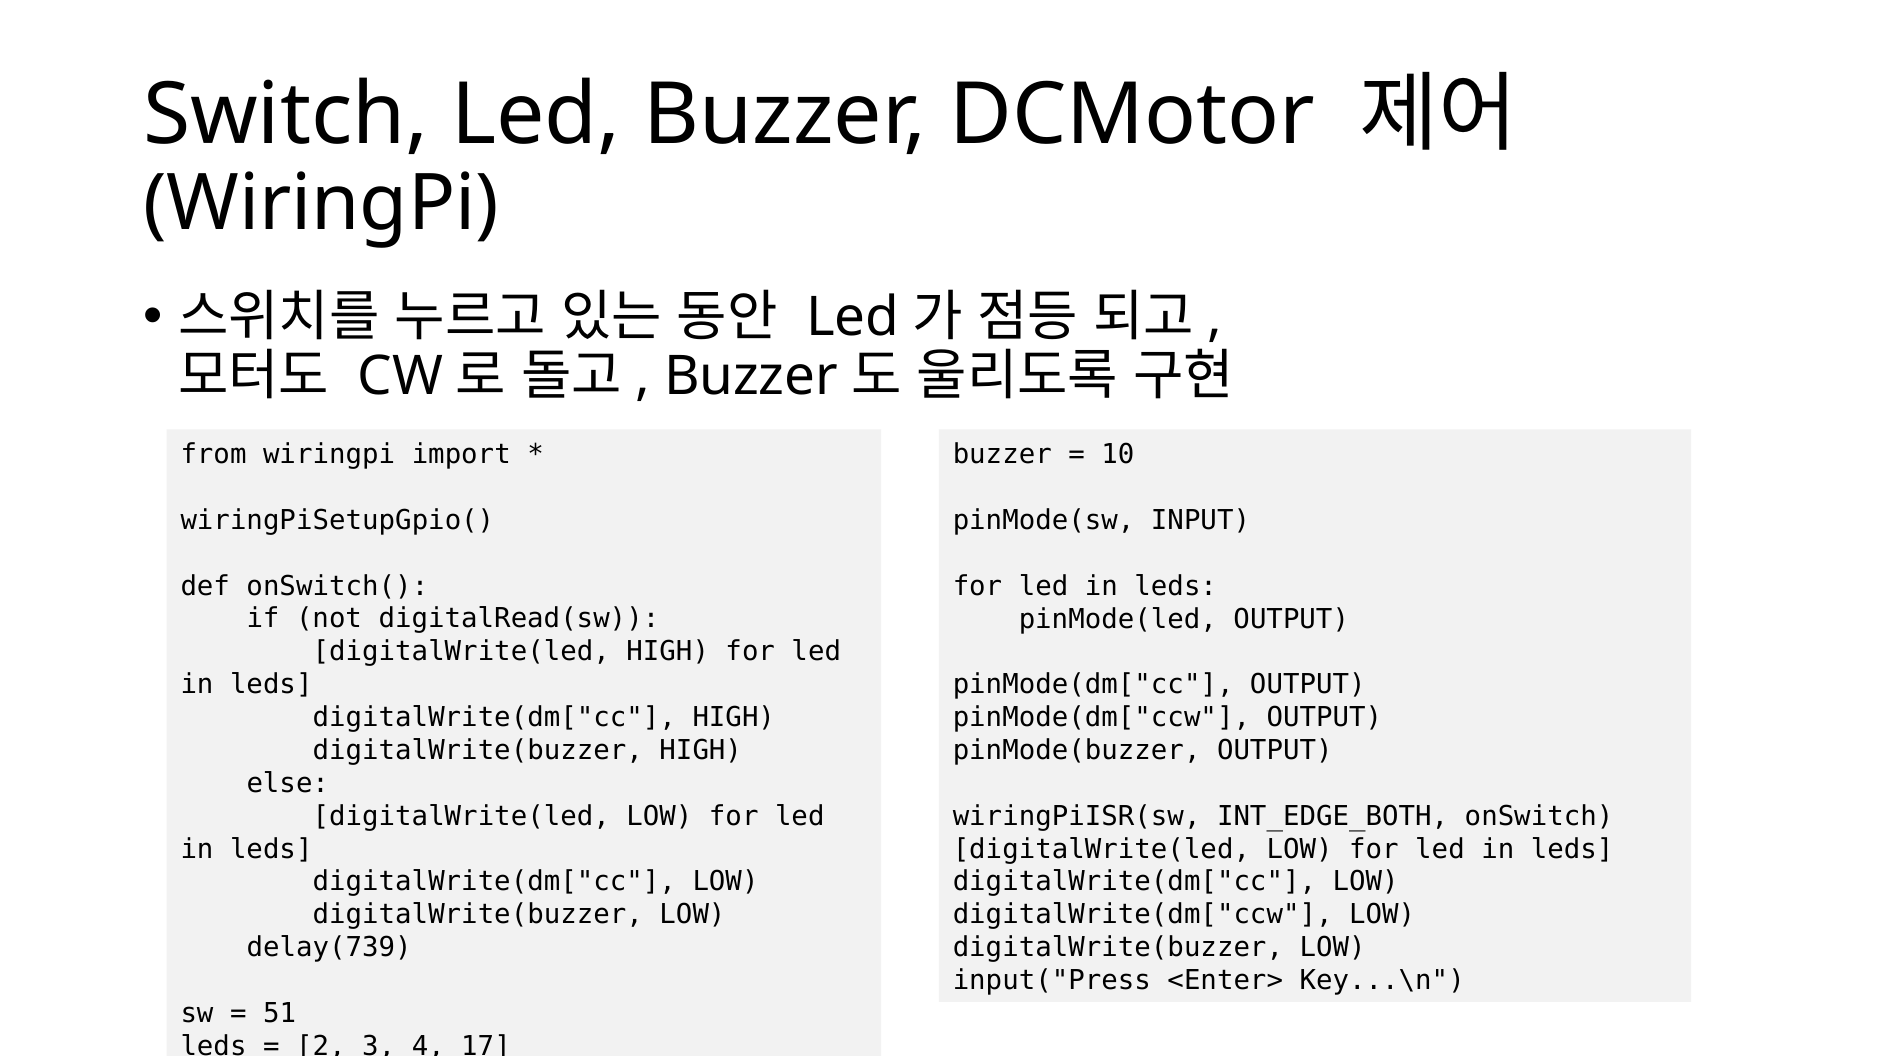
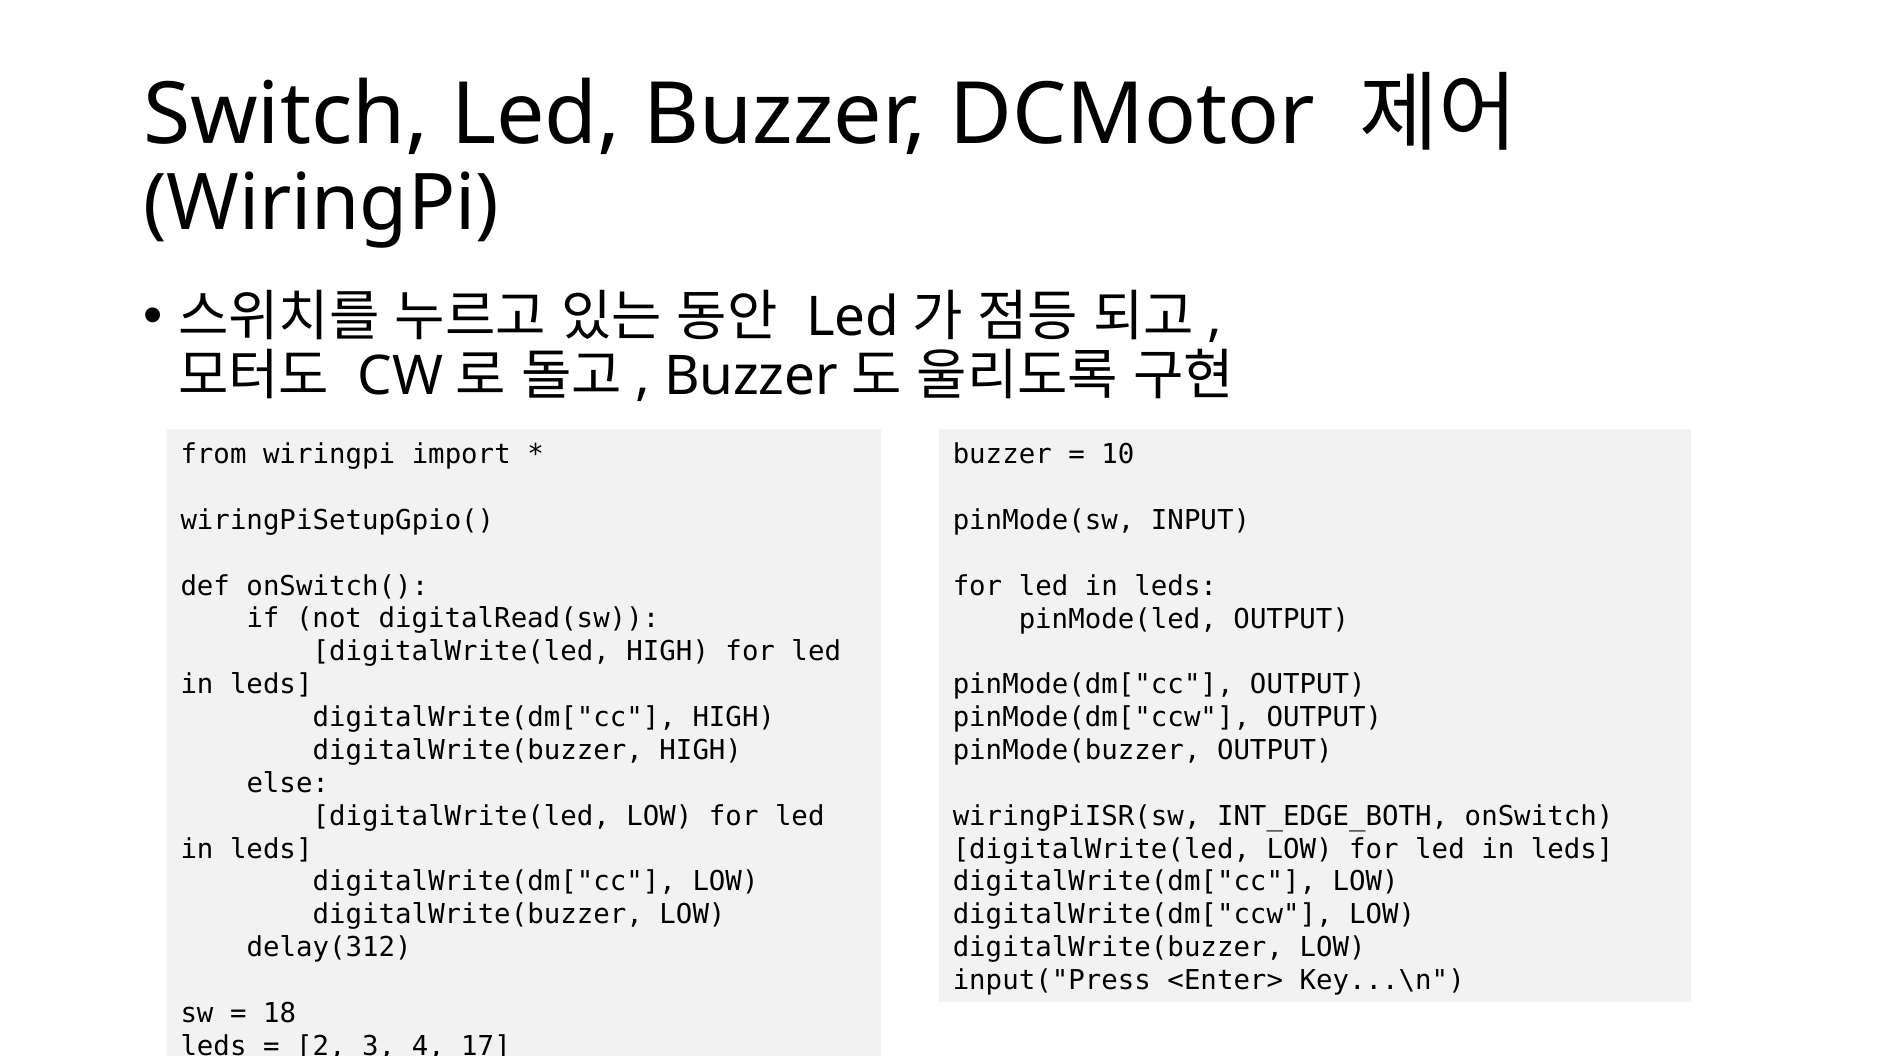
delay(739: delay(739 -> delay(312
51: 51 -> 18
